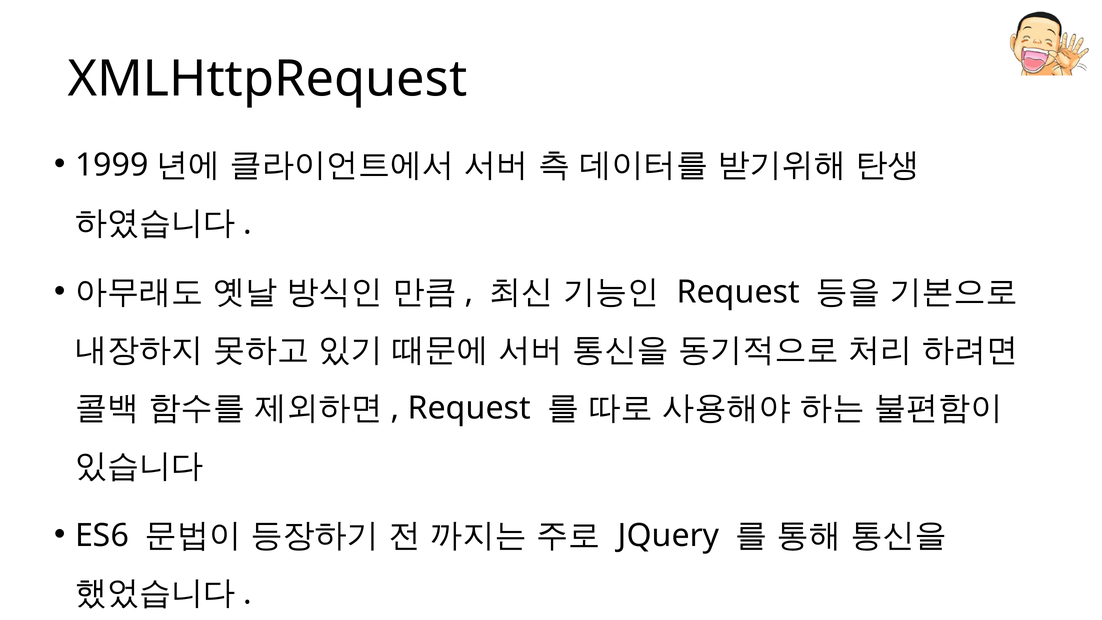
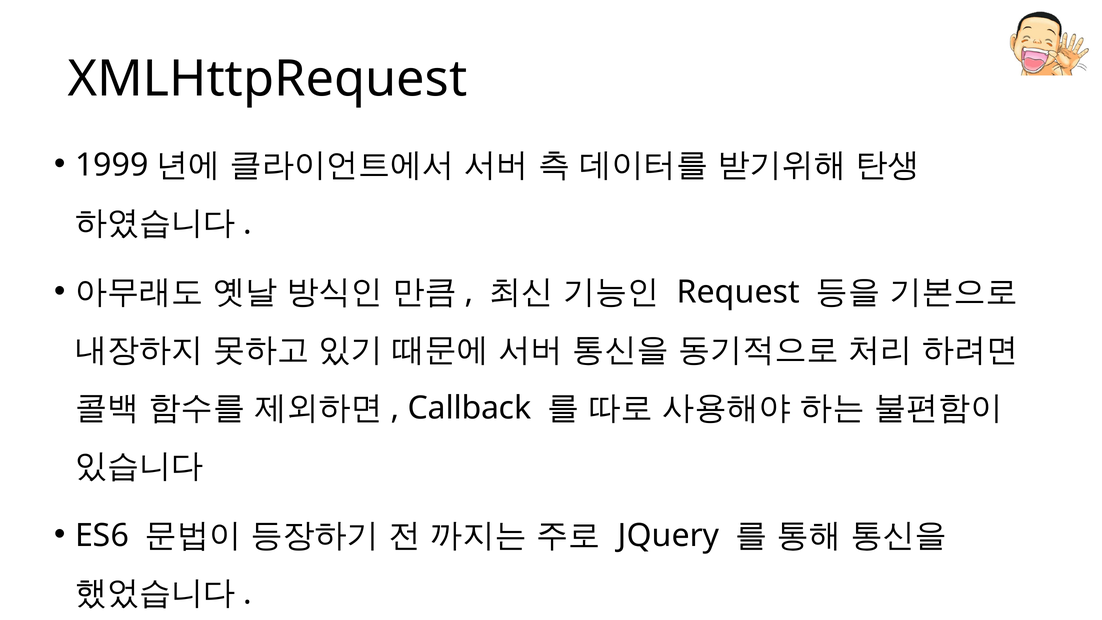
Request at (469, 408): Request -> Callback
